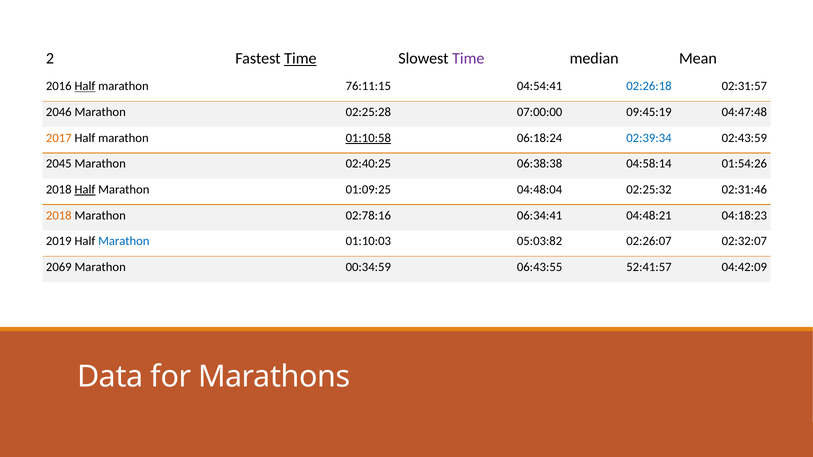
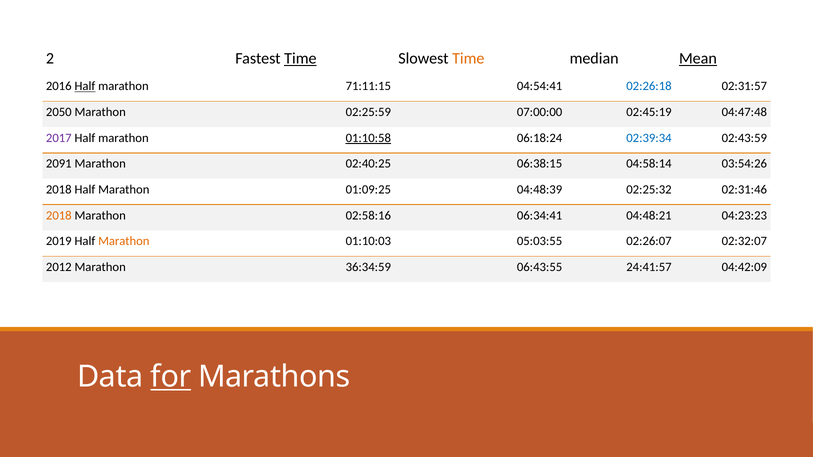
Time at (468, 59) colour: purple -> orange
Mean underline: none -> present
76:11:15: 76:11:15 -> 71:11:15
2046: 2046 -> 2050
02:25:28: 02:25:28 -> 02:25:59
09:45:19: 09:45:19 -> 02:45:19
2017 colour: orange -> purple
2045: 2045 -> 2091
06:38:38: 06:38:38 -> 06:38:15
01:54:26: 01:54:26 -> 03:54:26
Half at (85, 190) underline: present -> none
04:48:04: 04:48:04 -> 04:48:39
02:78:16: 02:78:16 -> 02:58:16
04:18:23: 04:18:23 -> 04:23:23
Marathon at (124, 241) colour: blue -> orange
05:03:82: 05:03:82 -> 05:03:55
2069: 2069 -> 2012
00:34:59: 00:34:59 -> 36:34:59
52:41:57: 52:41:57 -> 24:41:57
for underline: none -> present
